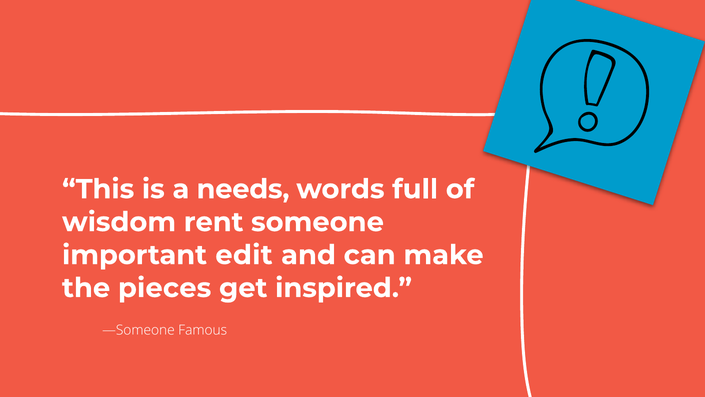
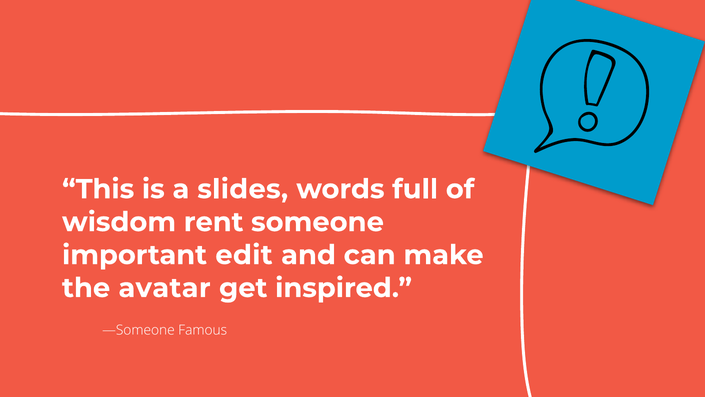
needs: needs -> slides
pieces: pieces -> avatar
